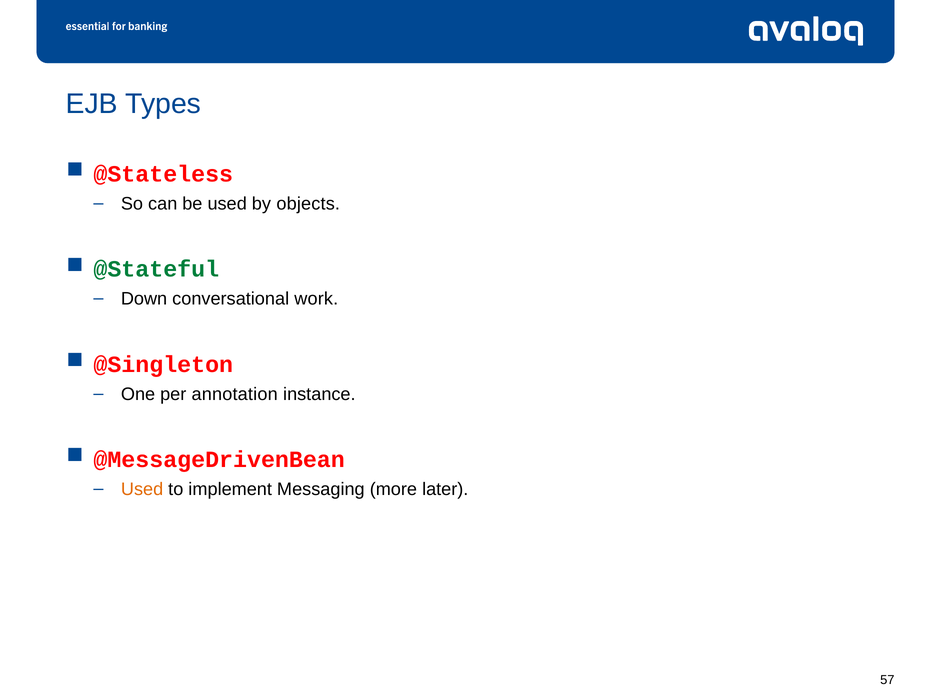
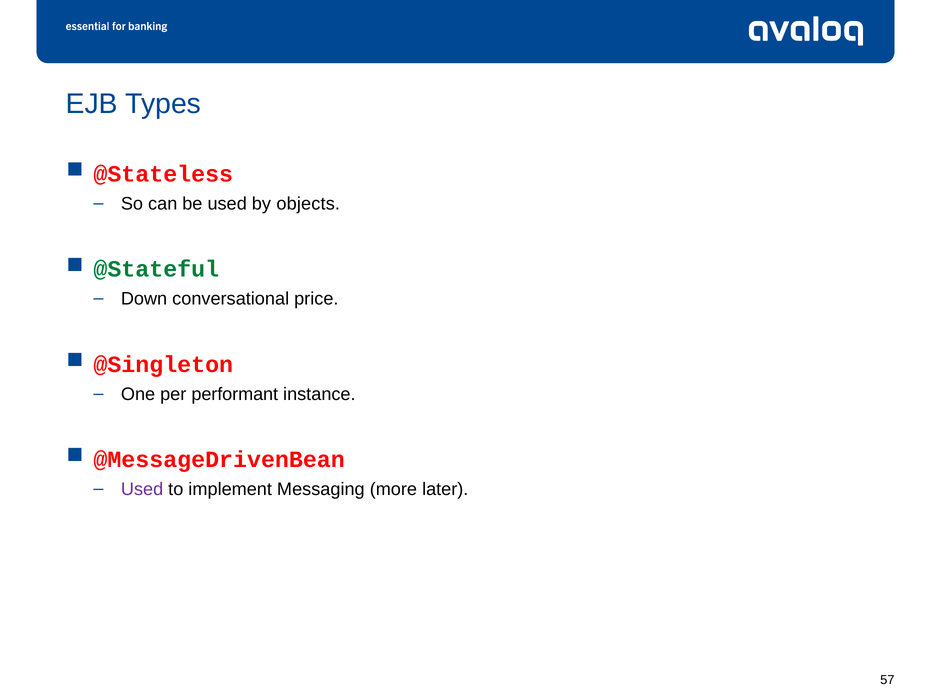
work: work -> price
annotation: annotation -> performant
Used at (142, 489) colour: orange -> purple
